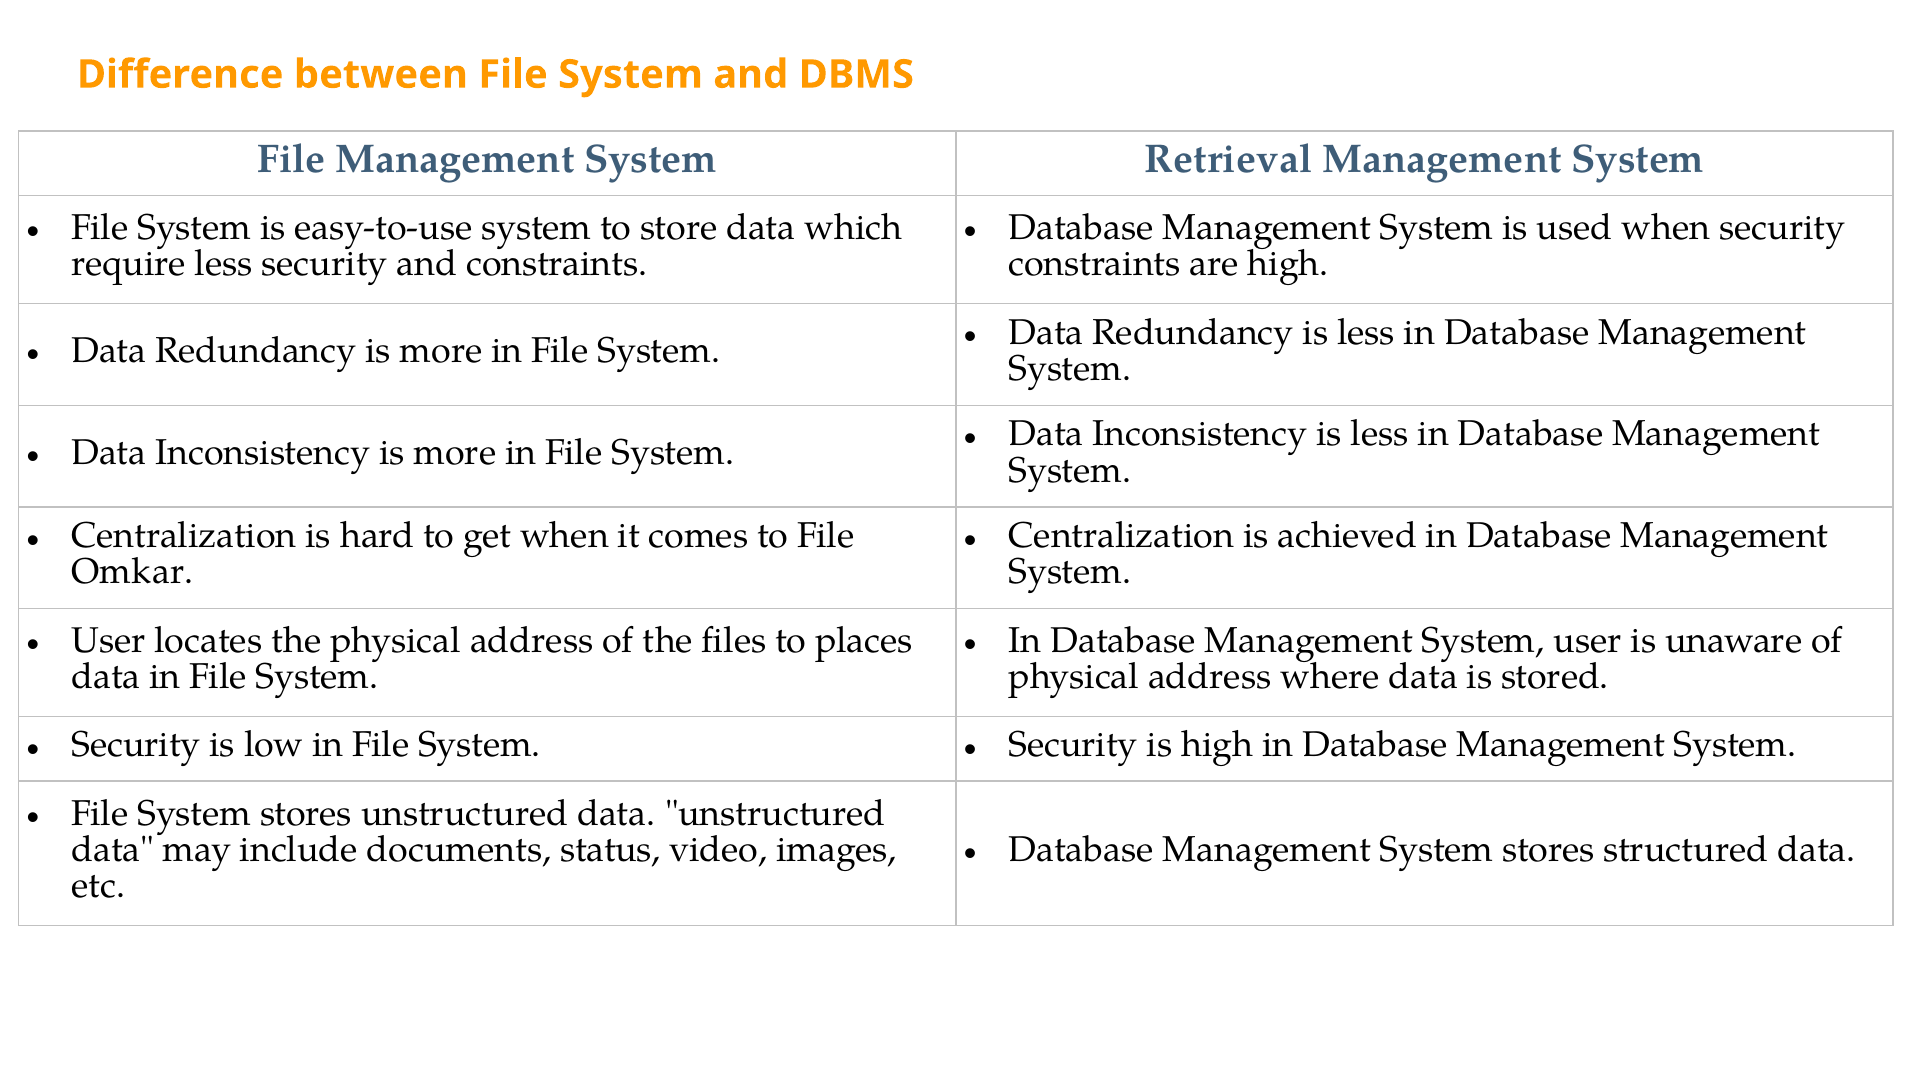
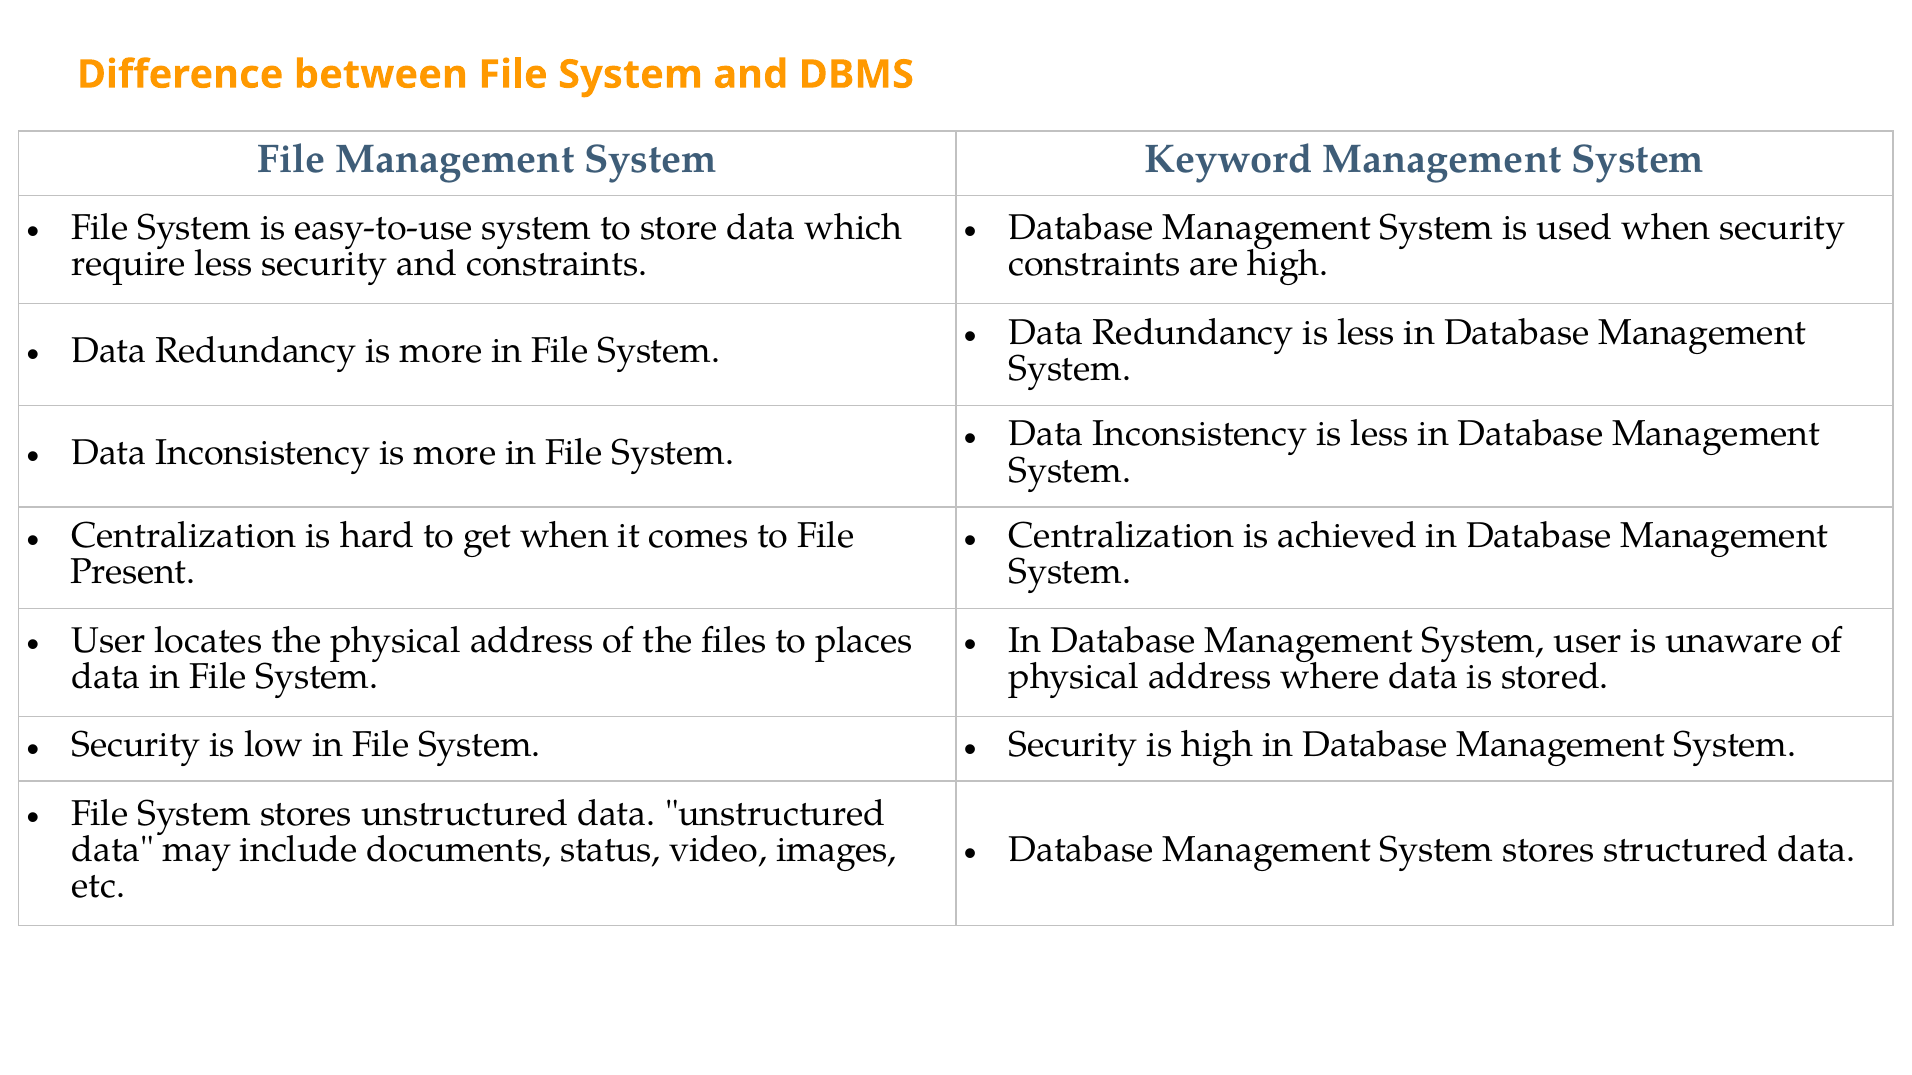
Retrieval: Retrieval -> Keyword
Omkar: Omkar -> Present
